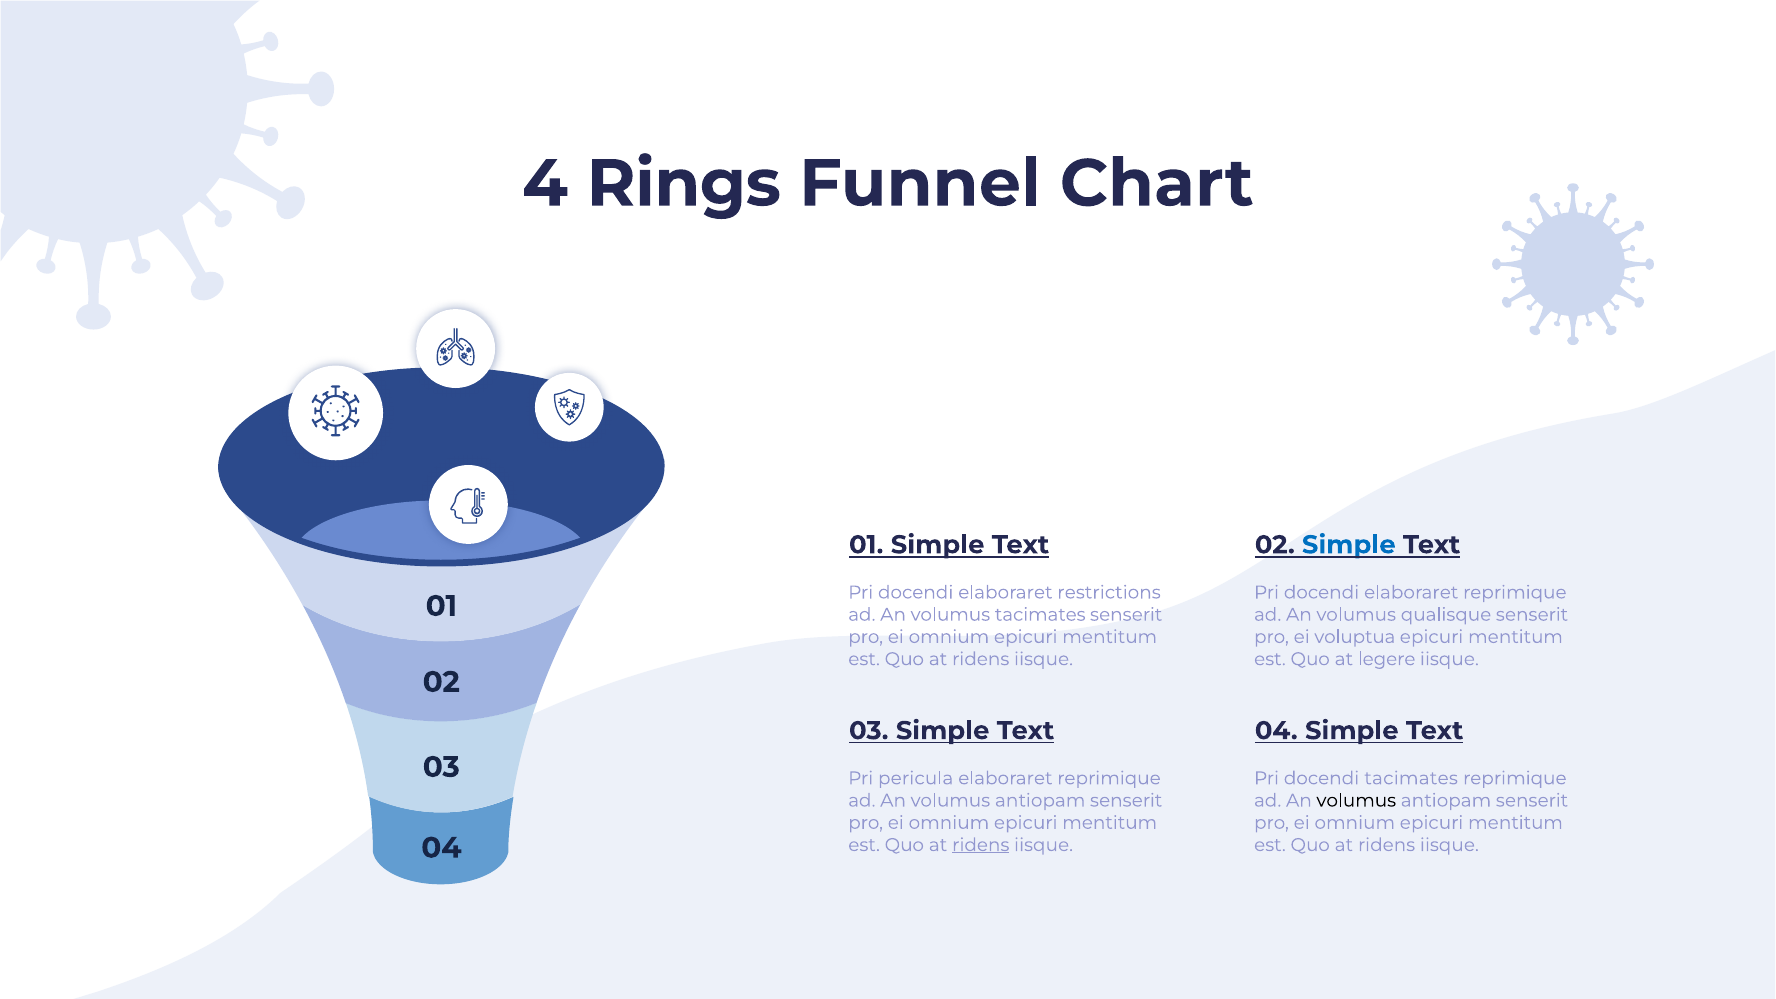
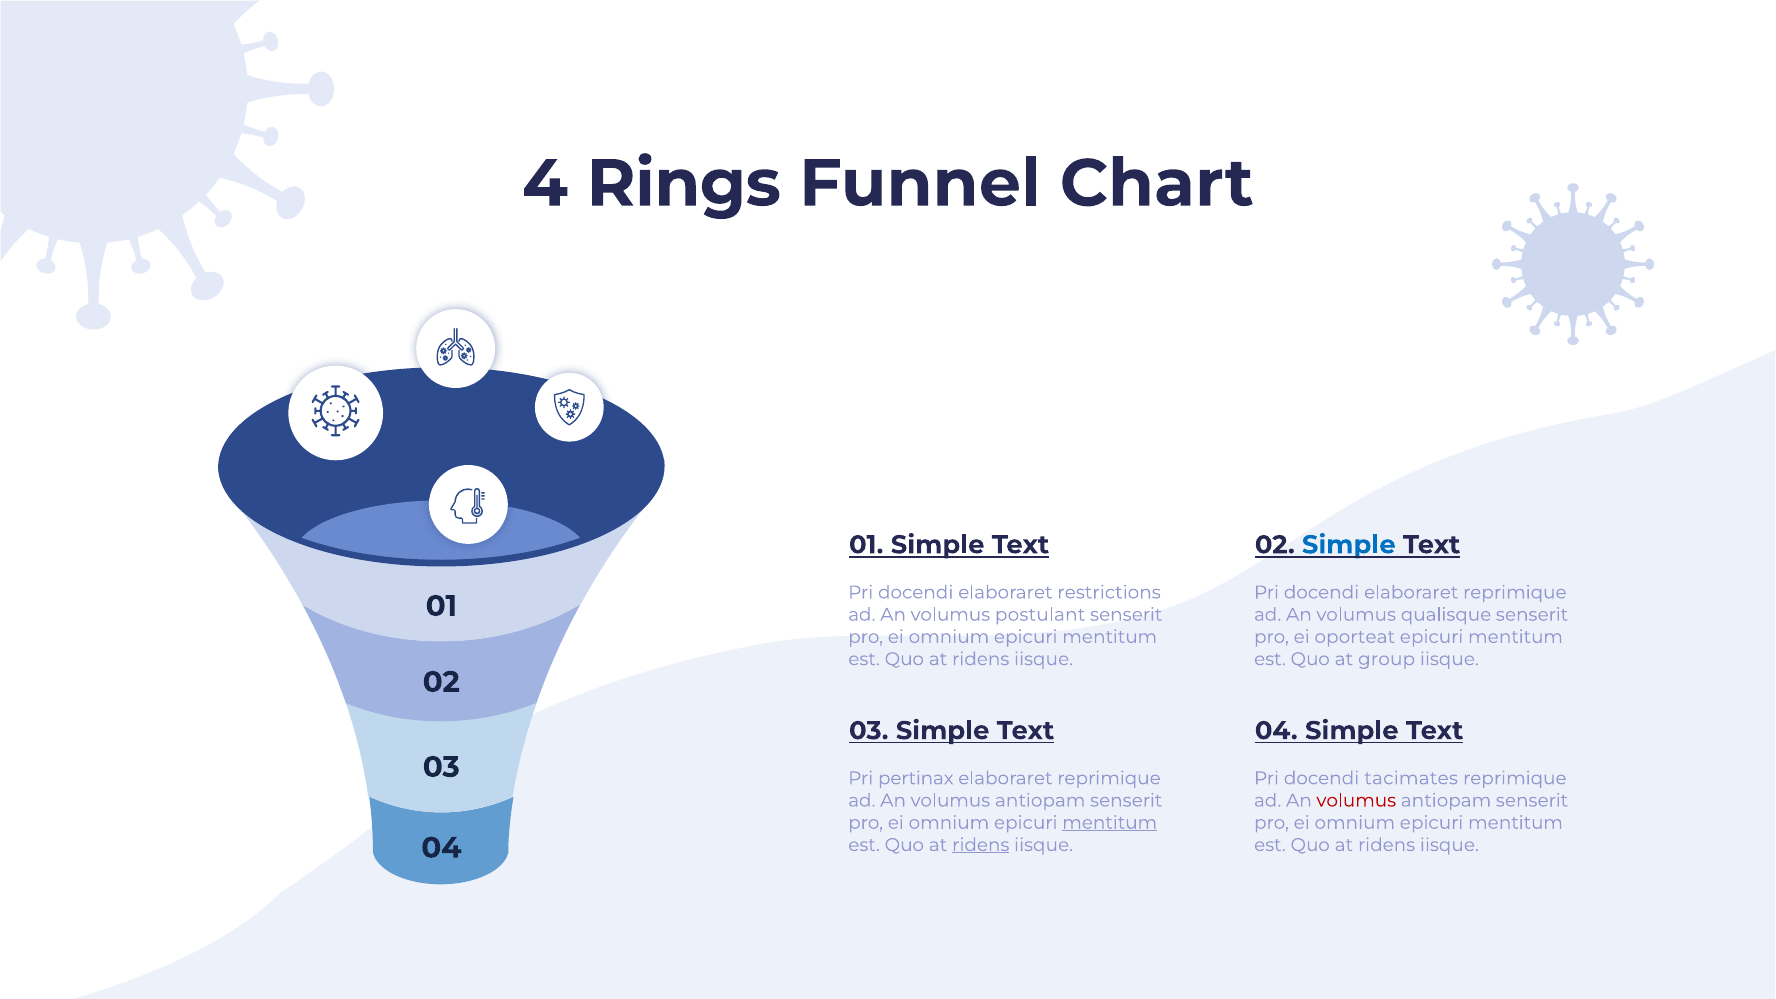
volumus tacimates: tacimates -> postulant
voluptua: voluptua -> oporteat
legere: legere -> group
pericula: pericula -> pertinax
volumus at (1356, 800) colour: black -> red
mentitum at (1110, 823) underline: none -> present
